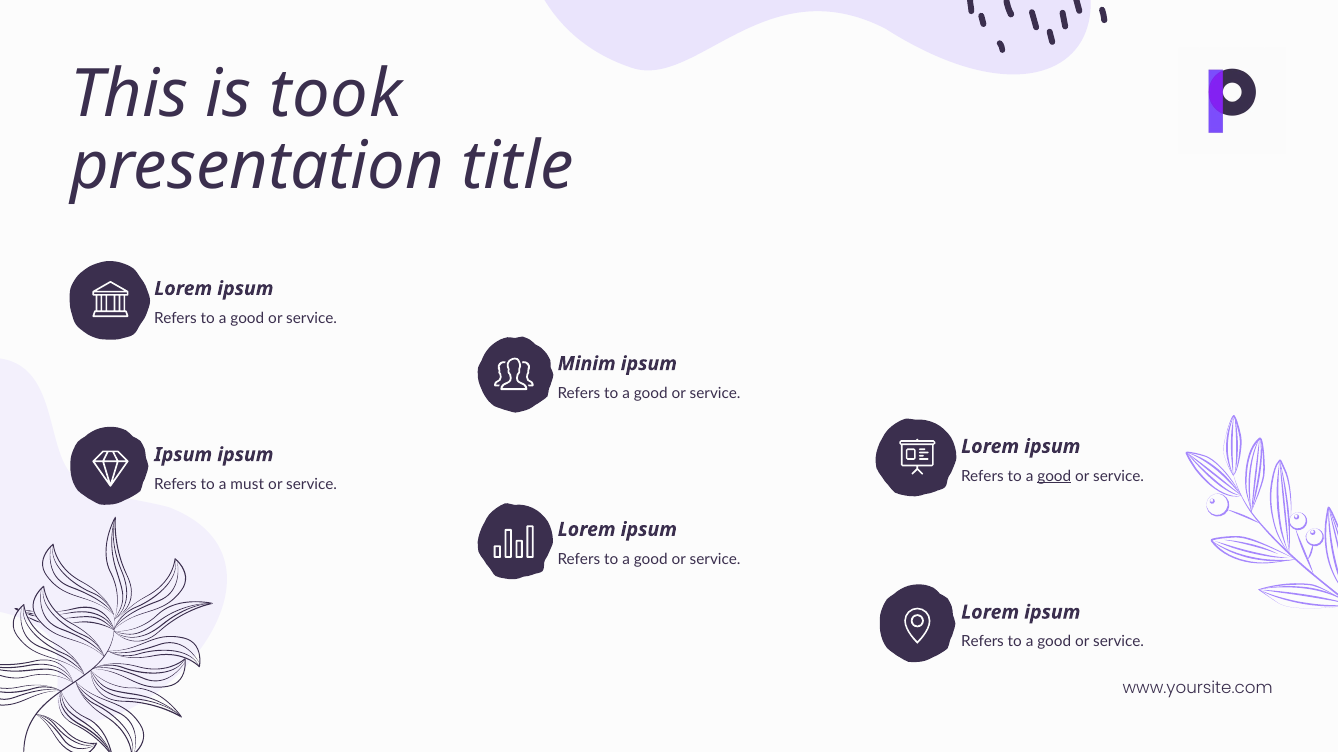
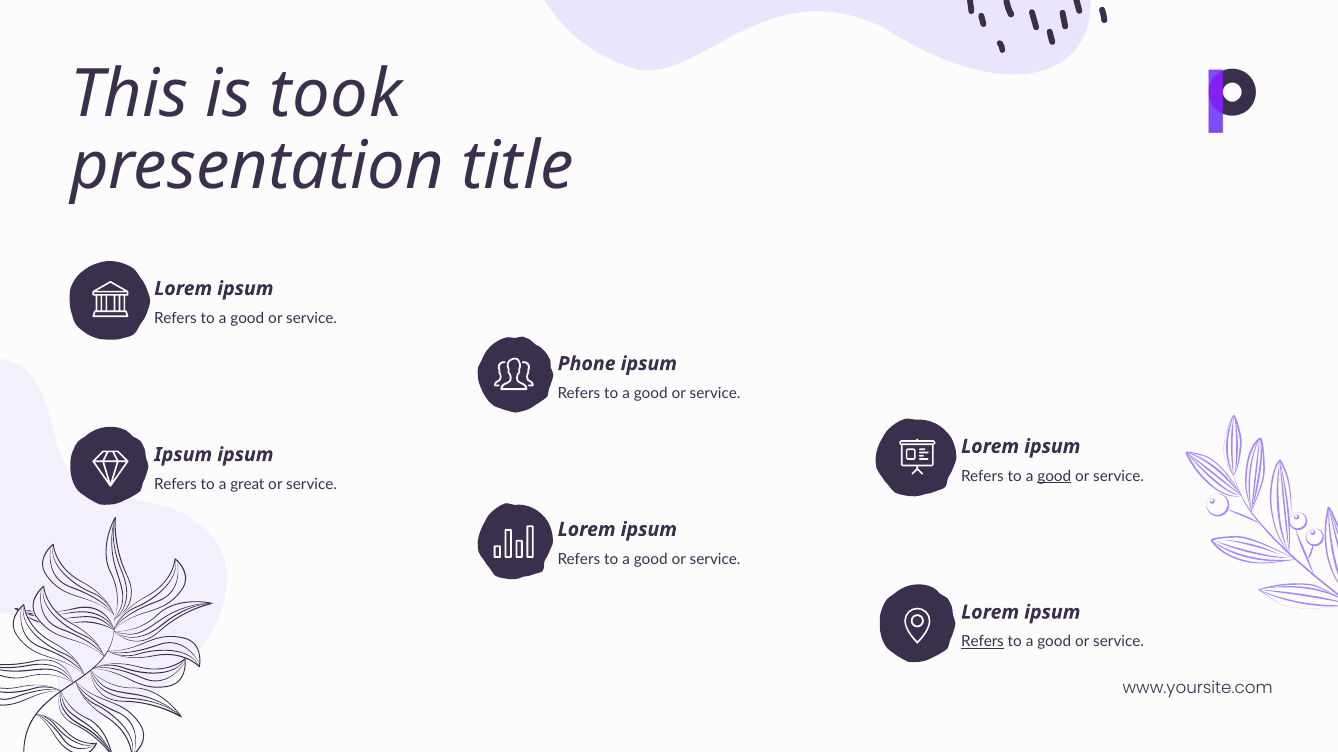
Minim: Minim -> Phone
must: must -> great
Refers at (983, 642) underline: none -> present
